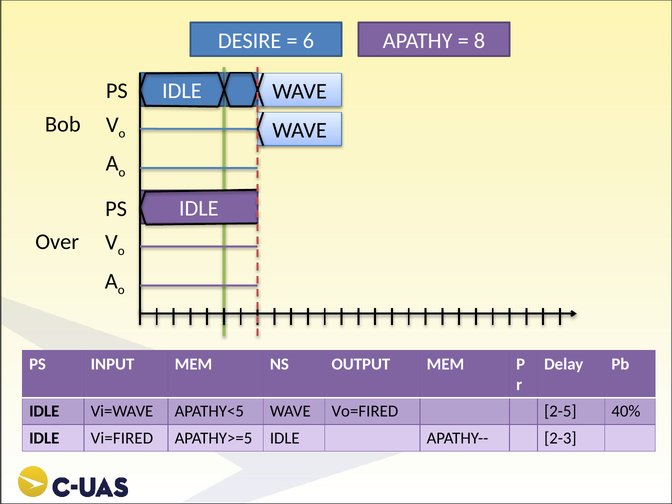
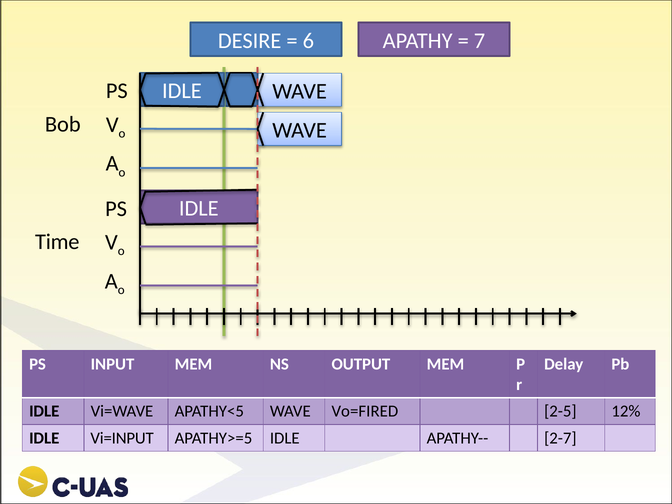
8: 8 -> 7
Over: Over -> Time
40%: 40% -> 12%
Vi=FIRED: Vi=FIRED -> Vi=INPUT
2-3: 2-3 -> 2-7
